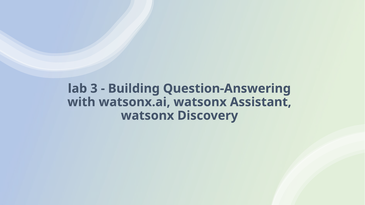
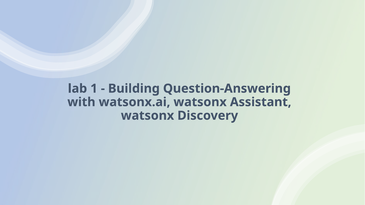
3: 3 -> 1
